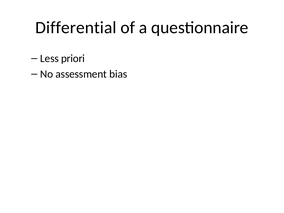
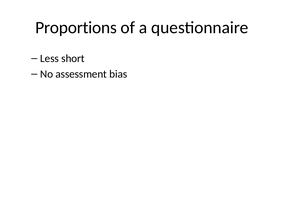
Differential: Differential -> Proportions
priori: priori -> short
